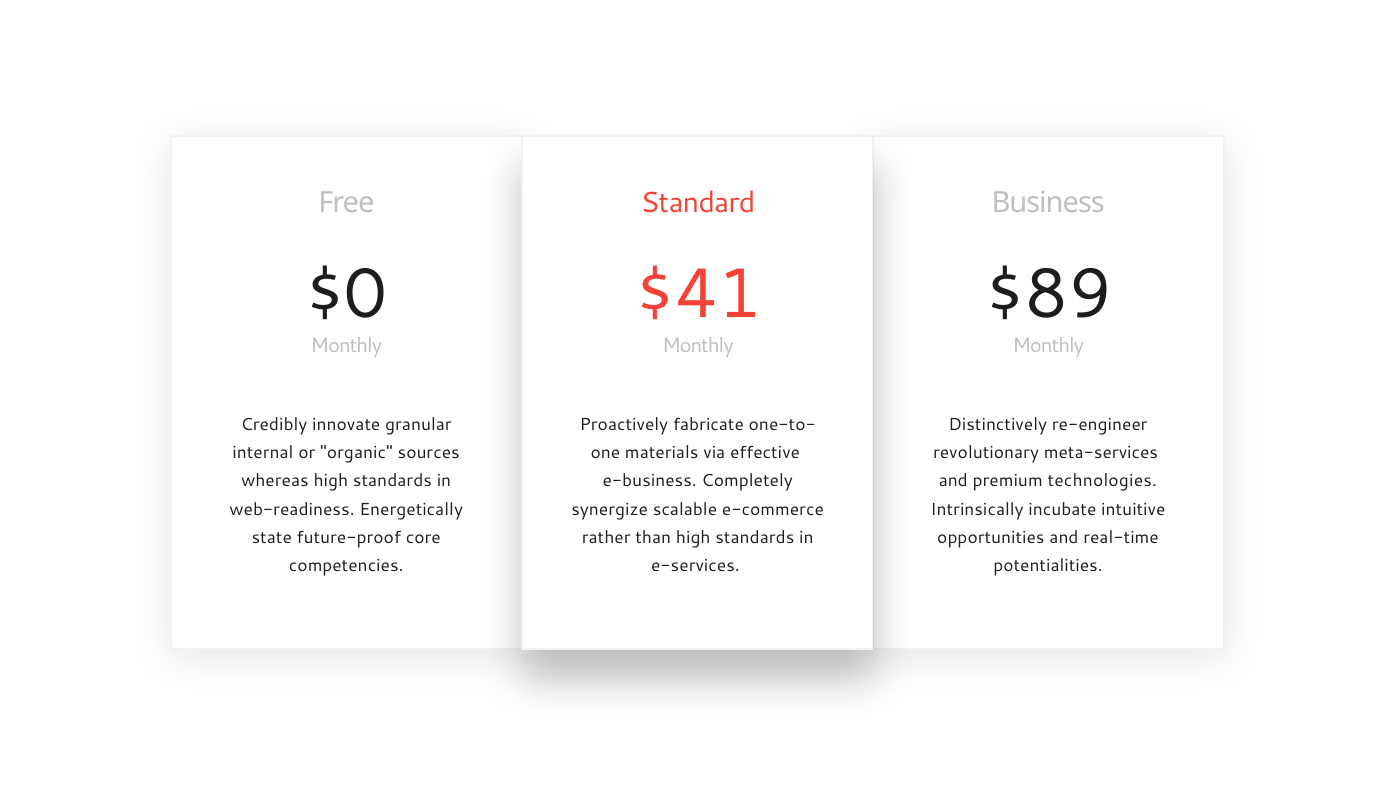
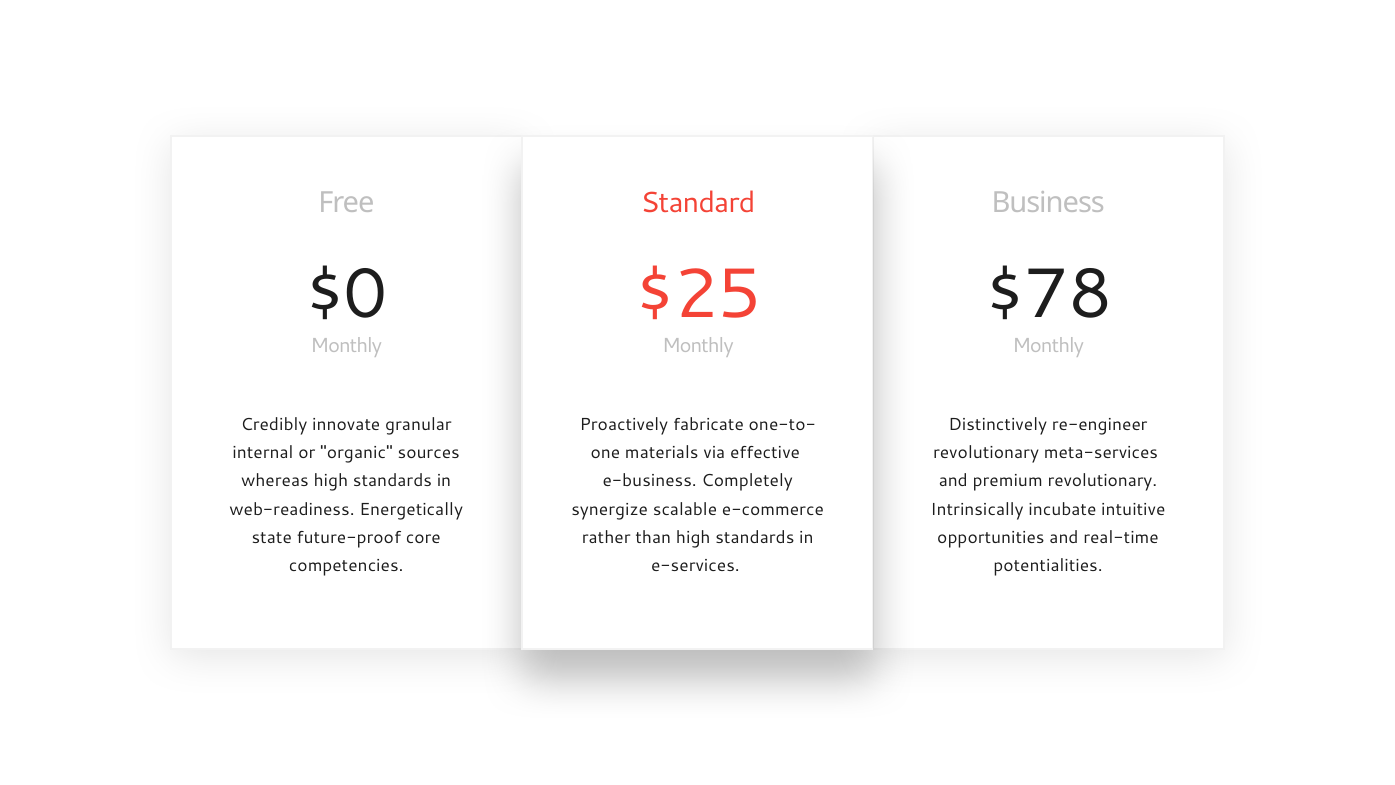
$41: $41 -> $25
$89: $89 -> $78
premium technologies: technologies -> revolutionary
